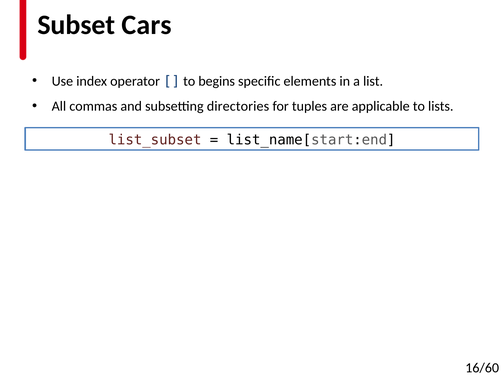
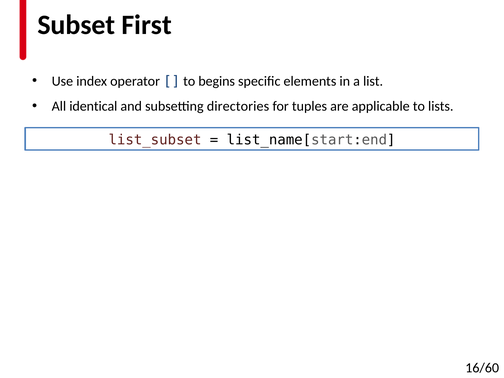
Cars: Cars -> First
commas: commas -> identical
